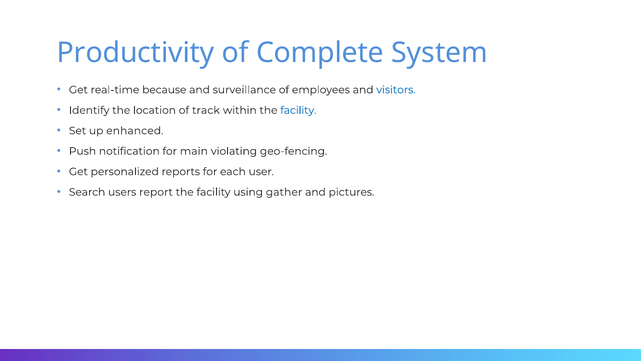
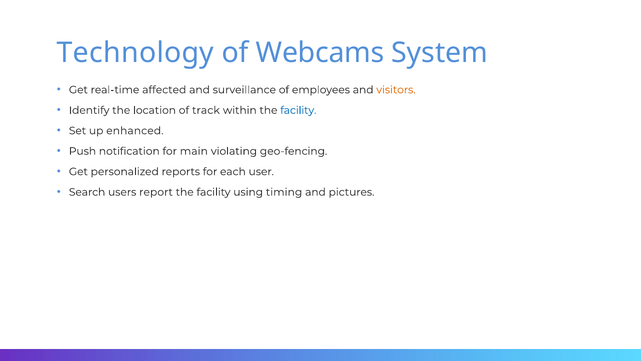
Productivity: Productivity -> Technology
Complete: Complete -> Webcams
because: because -> affected
visitors colour: blue -> orange
gather: gather -> timing
